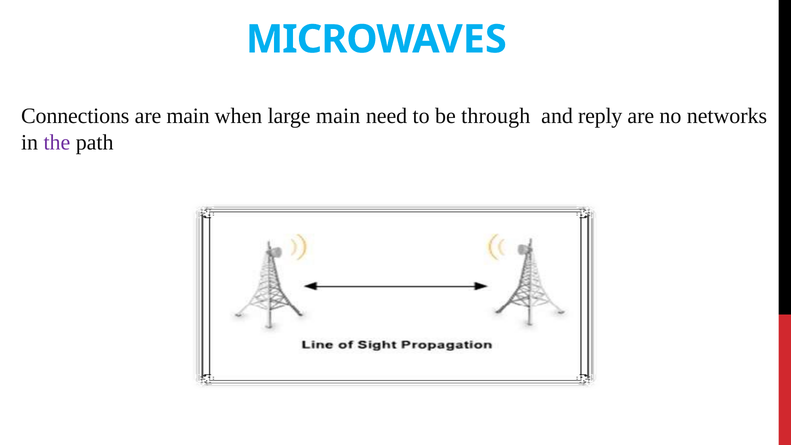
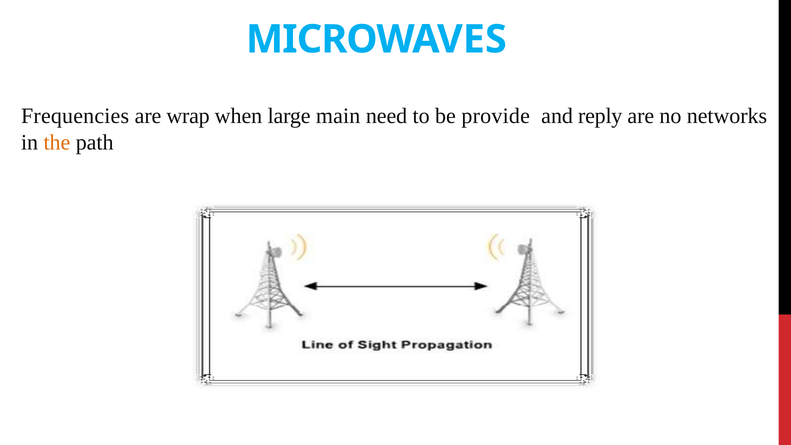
Connections: Connections -> Frequencies
are main: main -> wrap
through: through -> provide
the colour: purple -> orange
